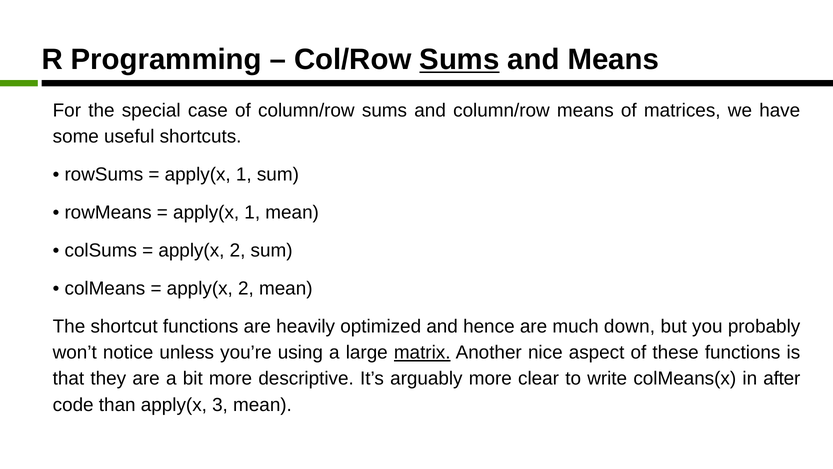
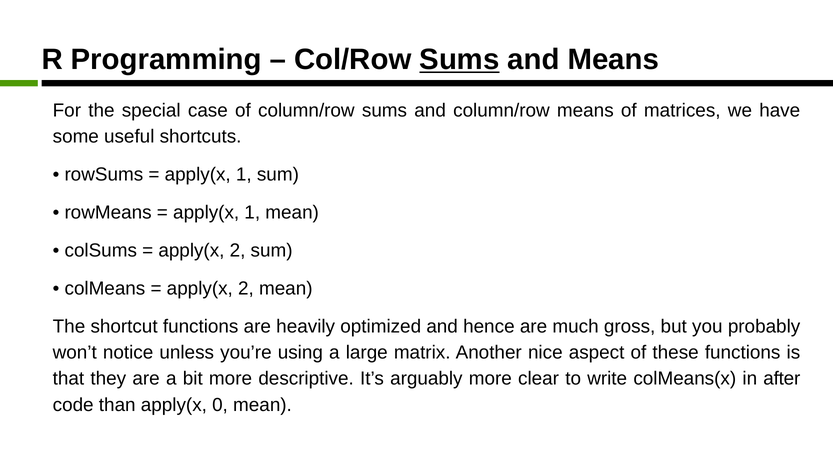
down: down -> gross
matrix underline: present -> none
3: 3 -> 0
